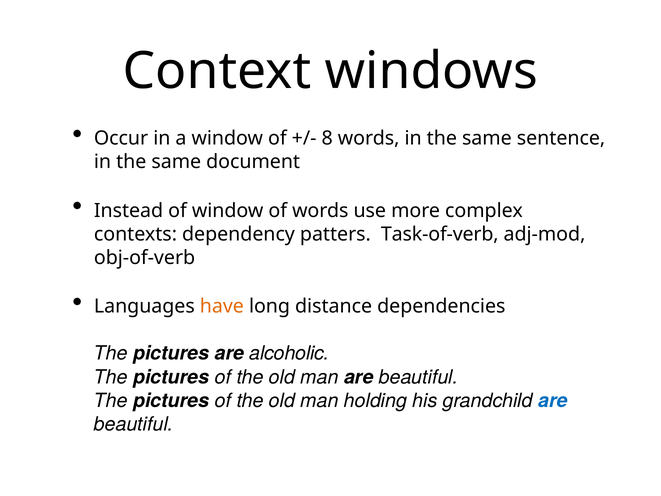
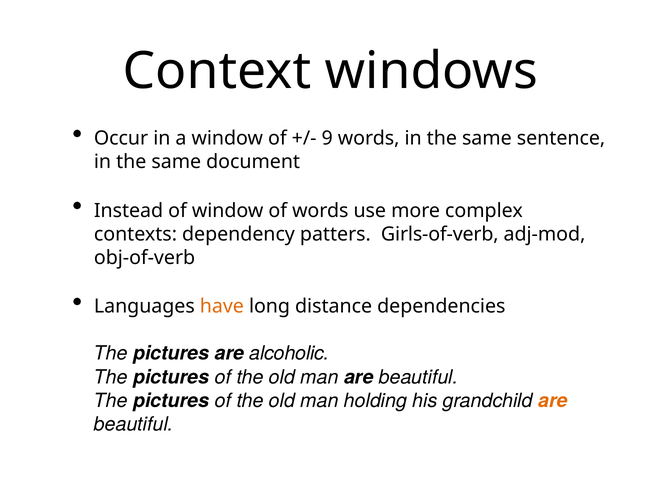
8: 8 -> 9
Task-of-verb: Task-of-verb -> Girls-of-verb
are at (553, 400) colour: blue -> orange
